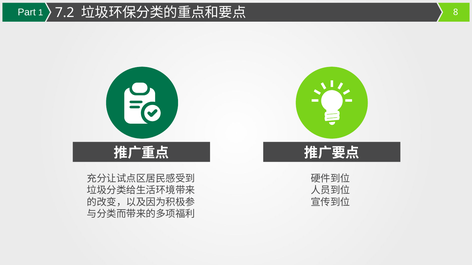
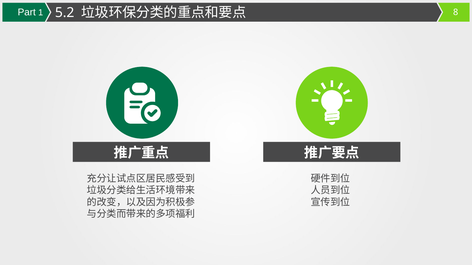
7.2: 7.2 -> 5.2
